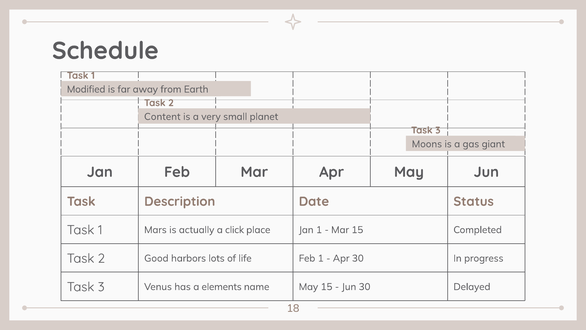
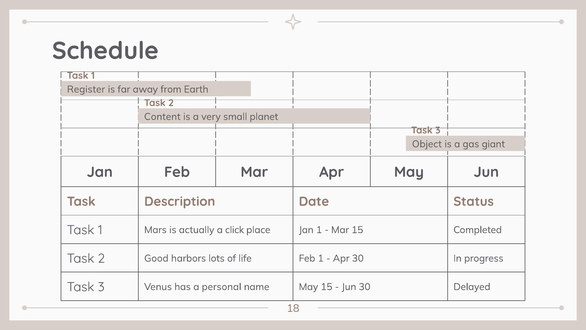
Modified: Modified -> Register
Moons: Moons -> Object
elements: elements -> personal
